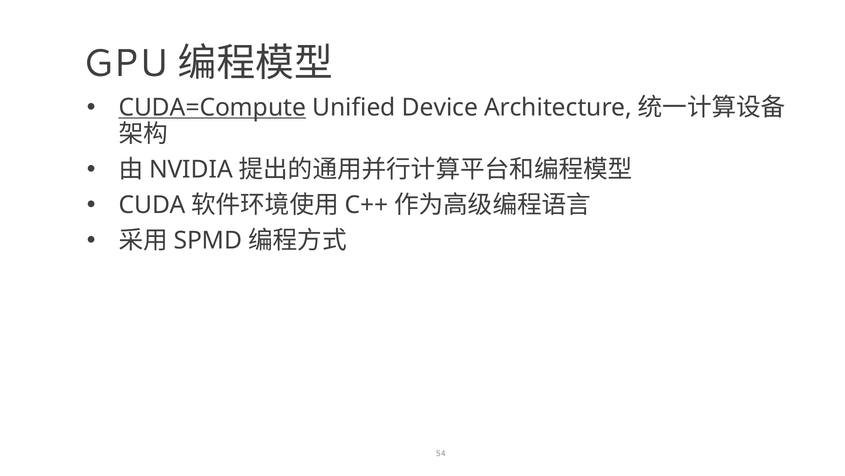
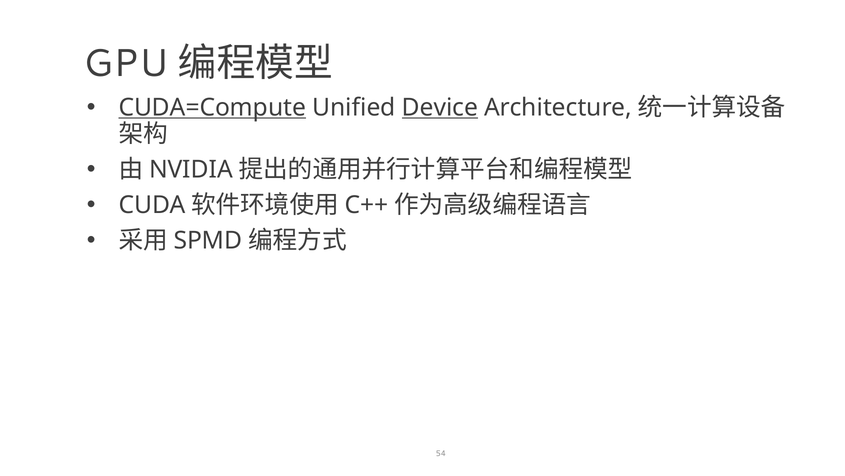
Device underline: none -> present
